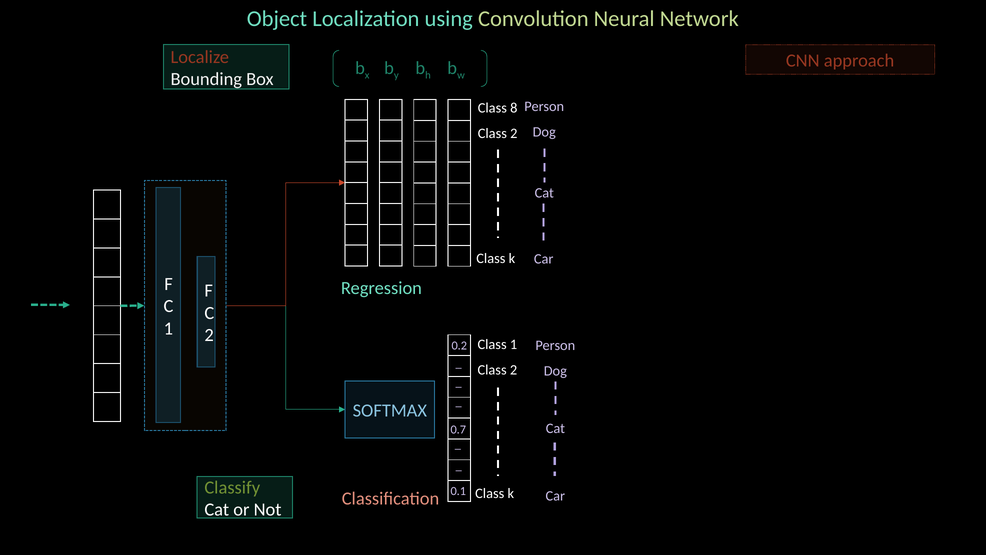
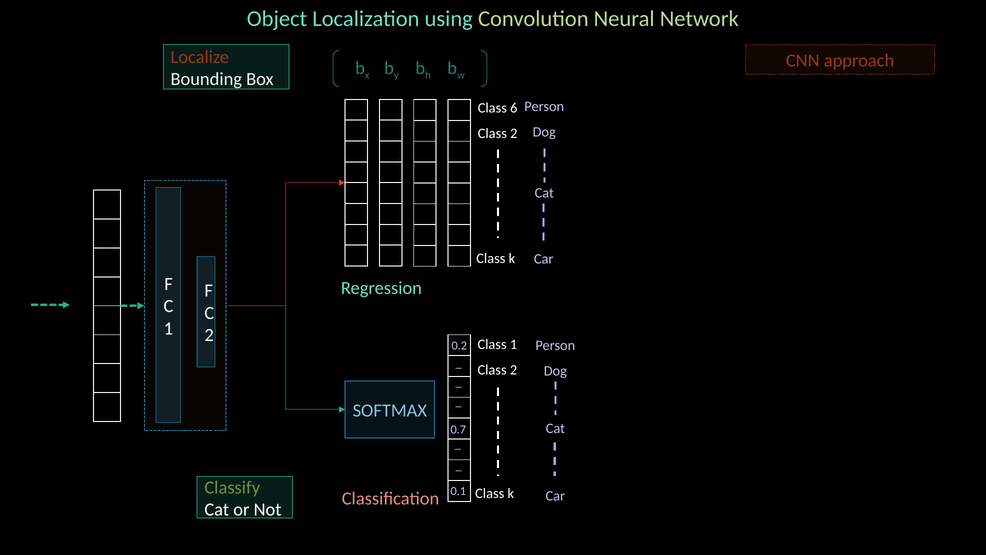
8: 8 -> 6
